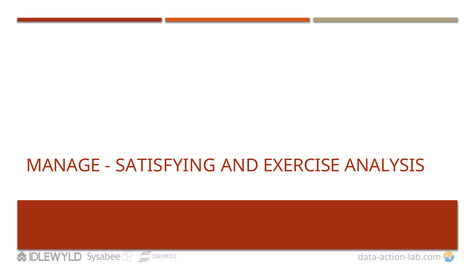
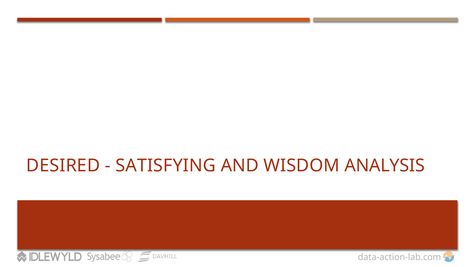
MANAGE: MANAGE -> DESIRED
EXERCISE: EXERCISE -> WISDOM
